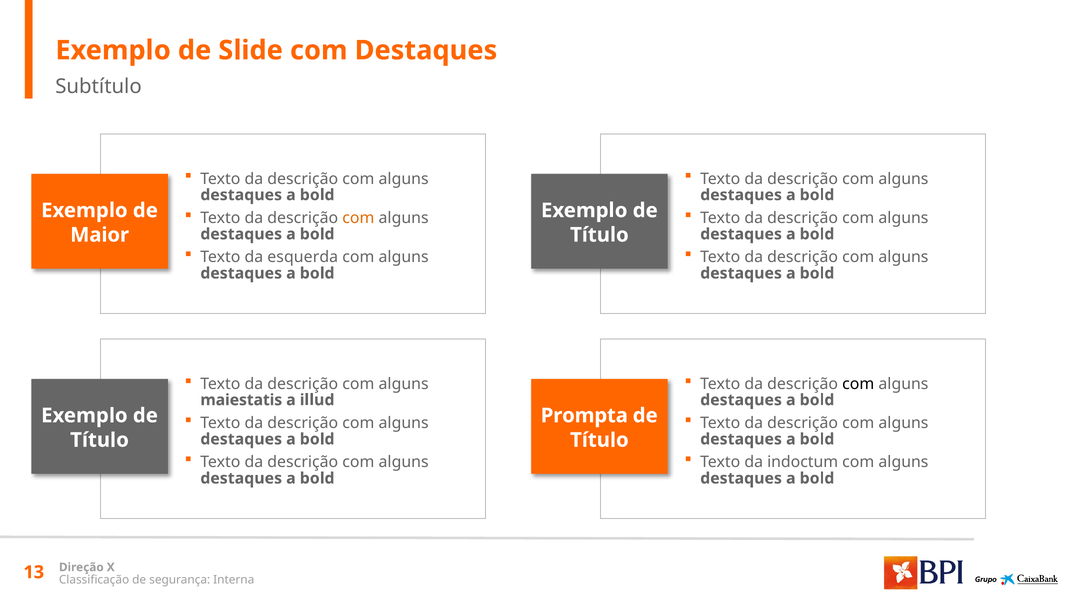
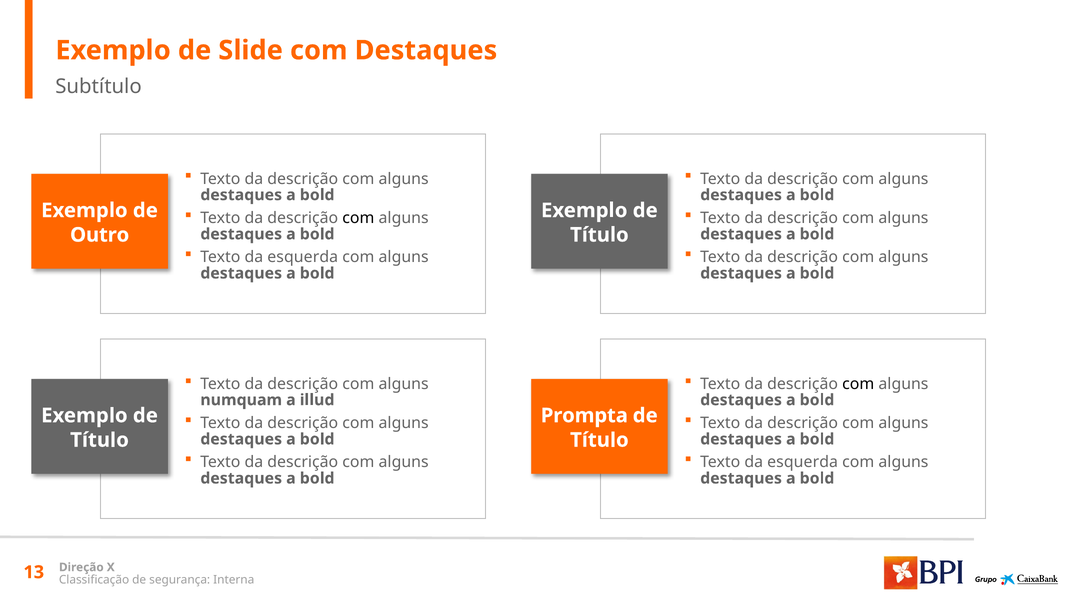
com at (358, 218) colour: orange -> black
Maior: Maior -> Outro
maiestatis: maiestatis -> numquam
indoctum at (803, 462): indoctum -> esquerda
